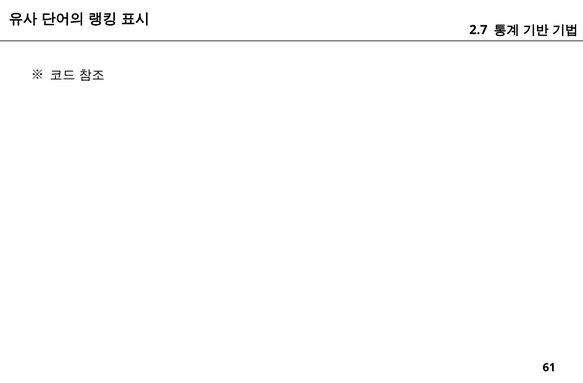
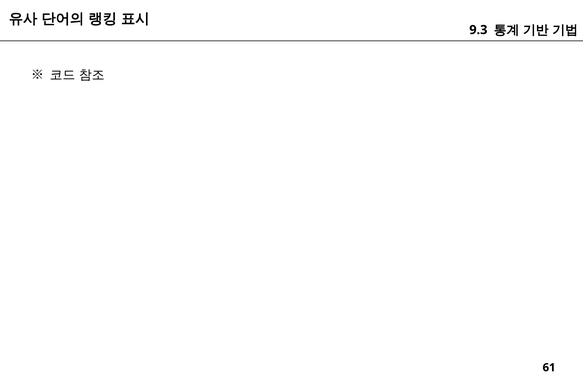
2.7: 2.7 -> 9.3
